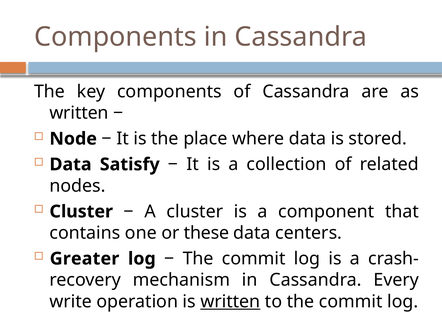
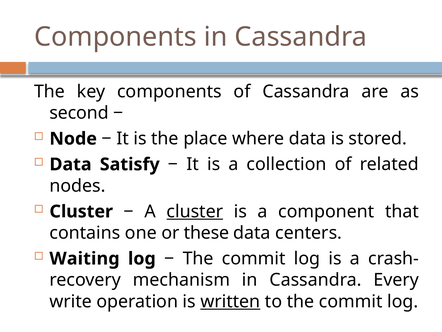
written at (79, 113): written -> second
cluster at (195, 211) underline: none -> present
Greater: Greater -> Waiting
